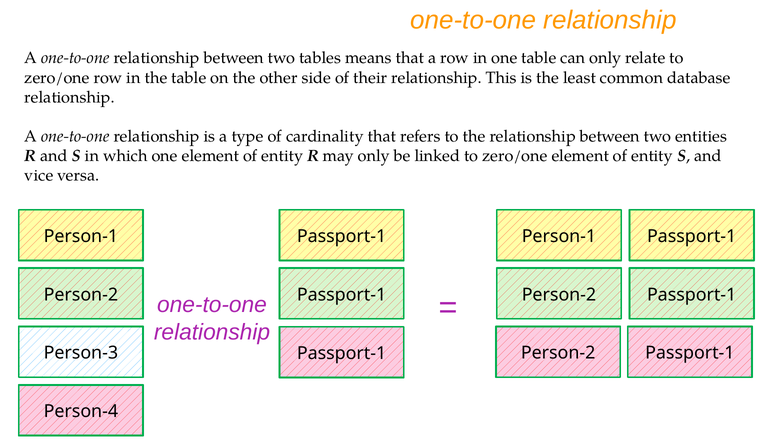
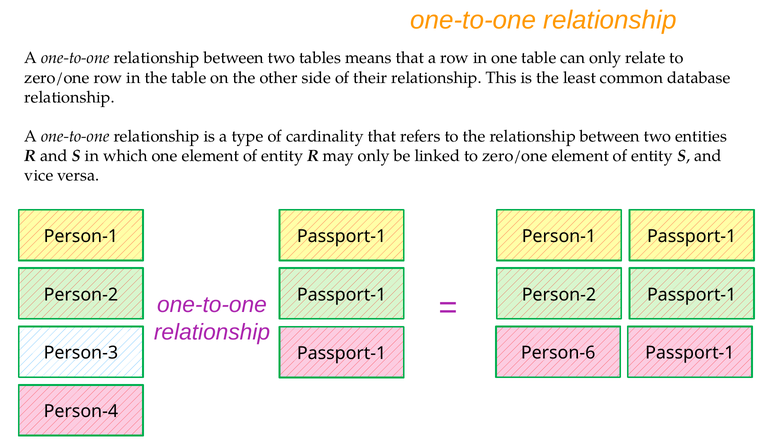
Person-3 Passport-1 Person-2: Person-2 -> Person-6
